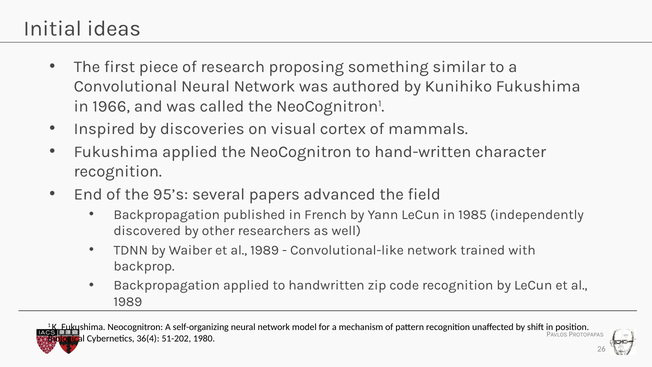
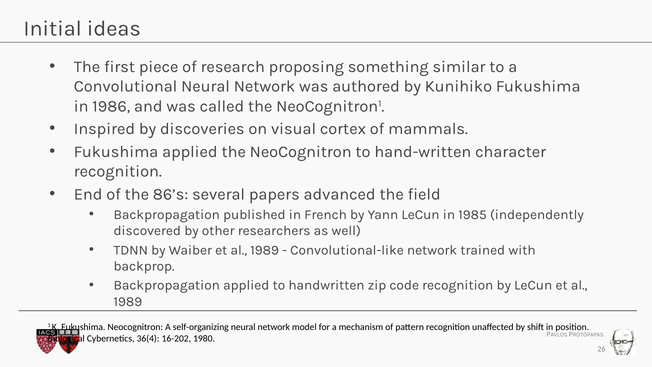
1966: 1966 -> 1986
95’s: 95’s -> 86’s
51-202: 51-202 -> 16-202
